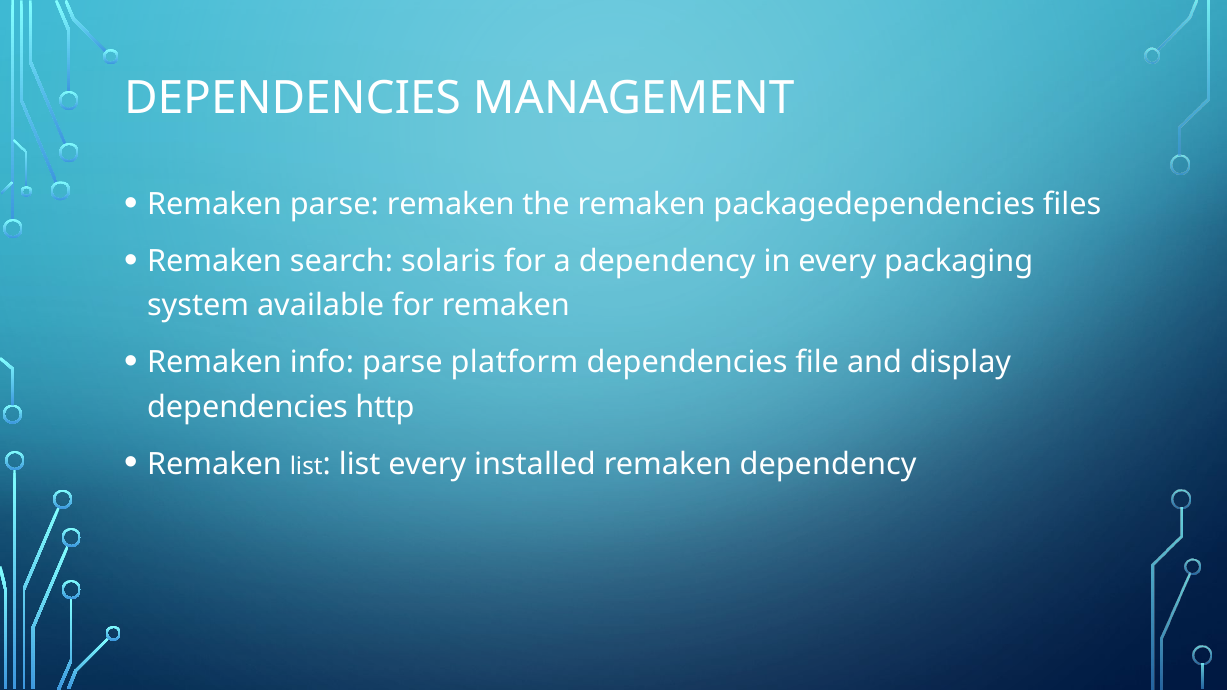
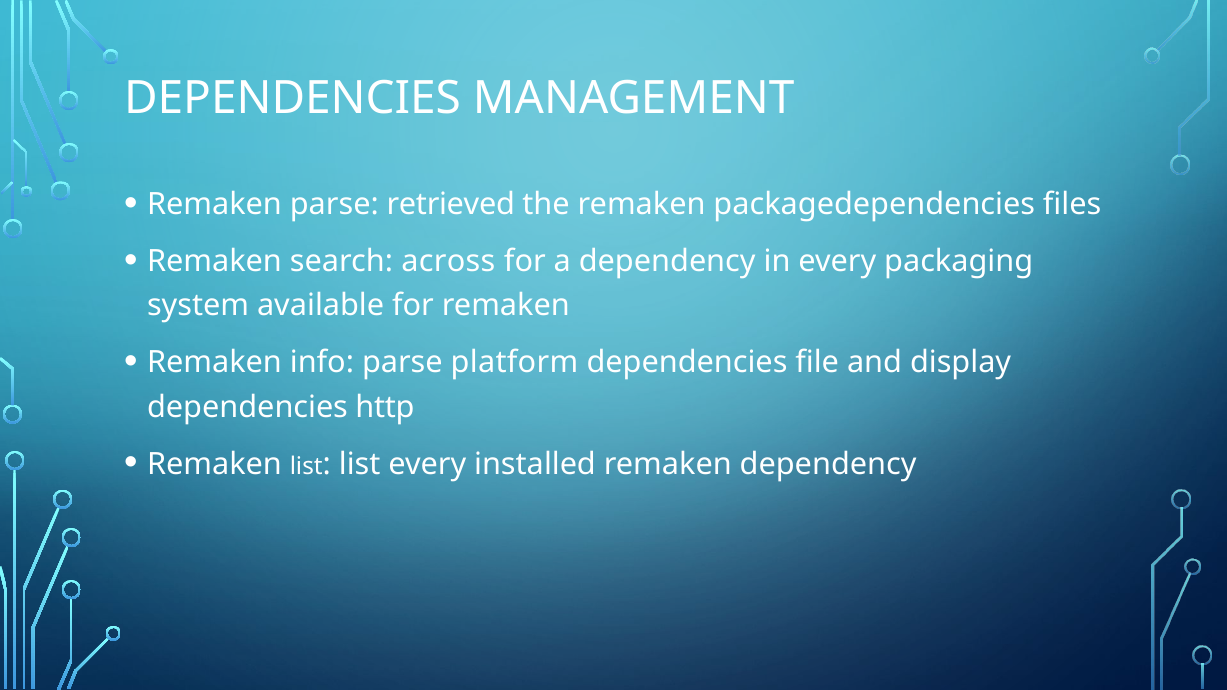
parse remaken: remaken -> retrieved
solaris: solaris -> across
